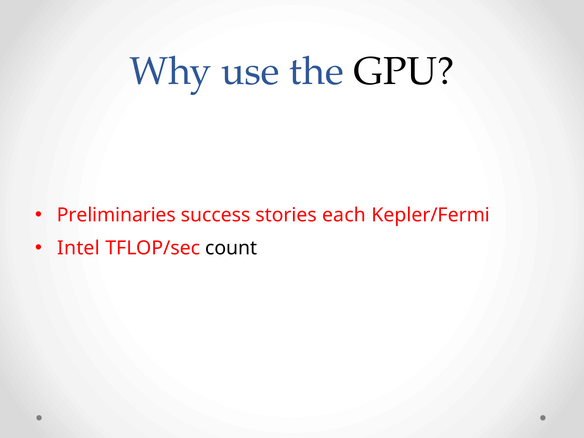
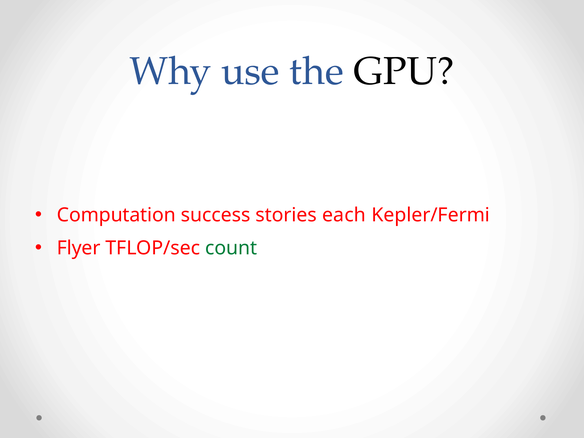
Preliminaries: Preliminaries -> Computation
Intel: Intel -> Flyer
count colour: black -> green
